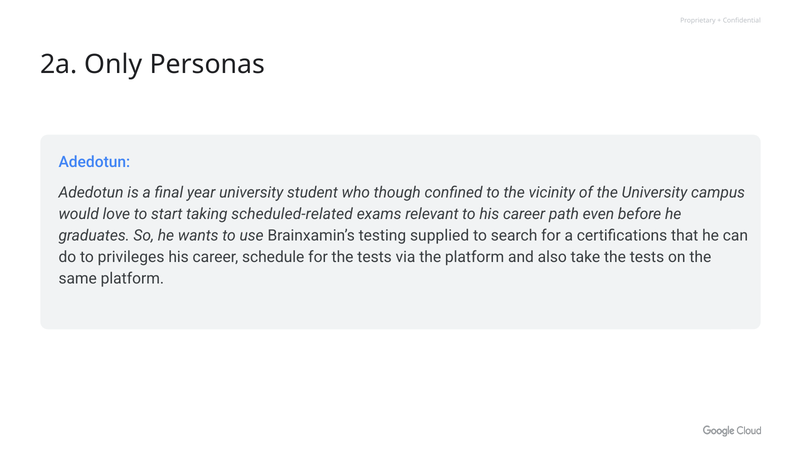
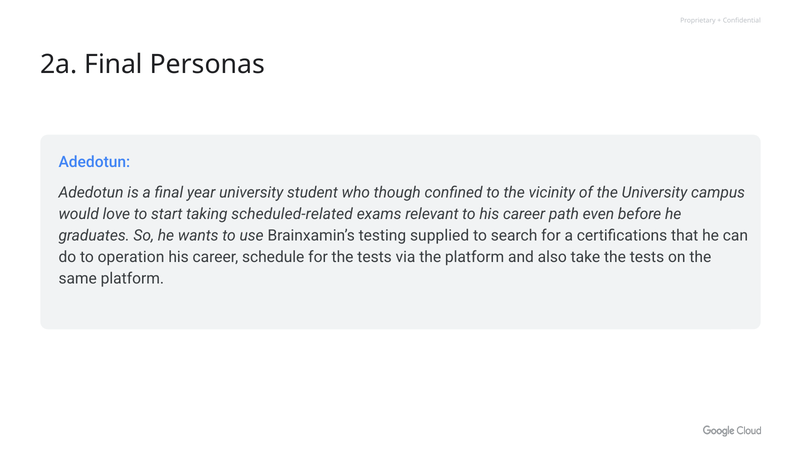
2a Only: Only -> Final
privileges: privileges -> operation
